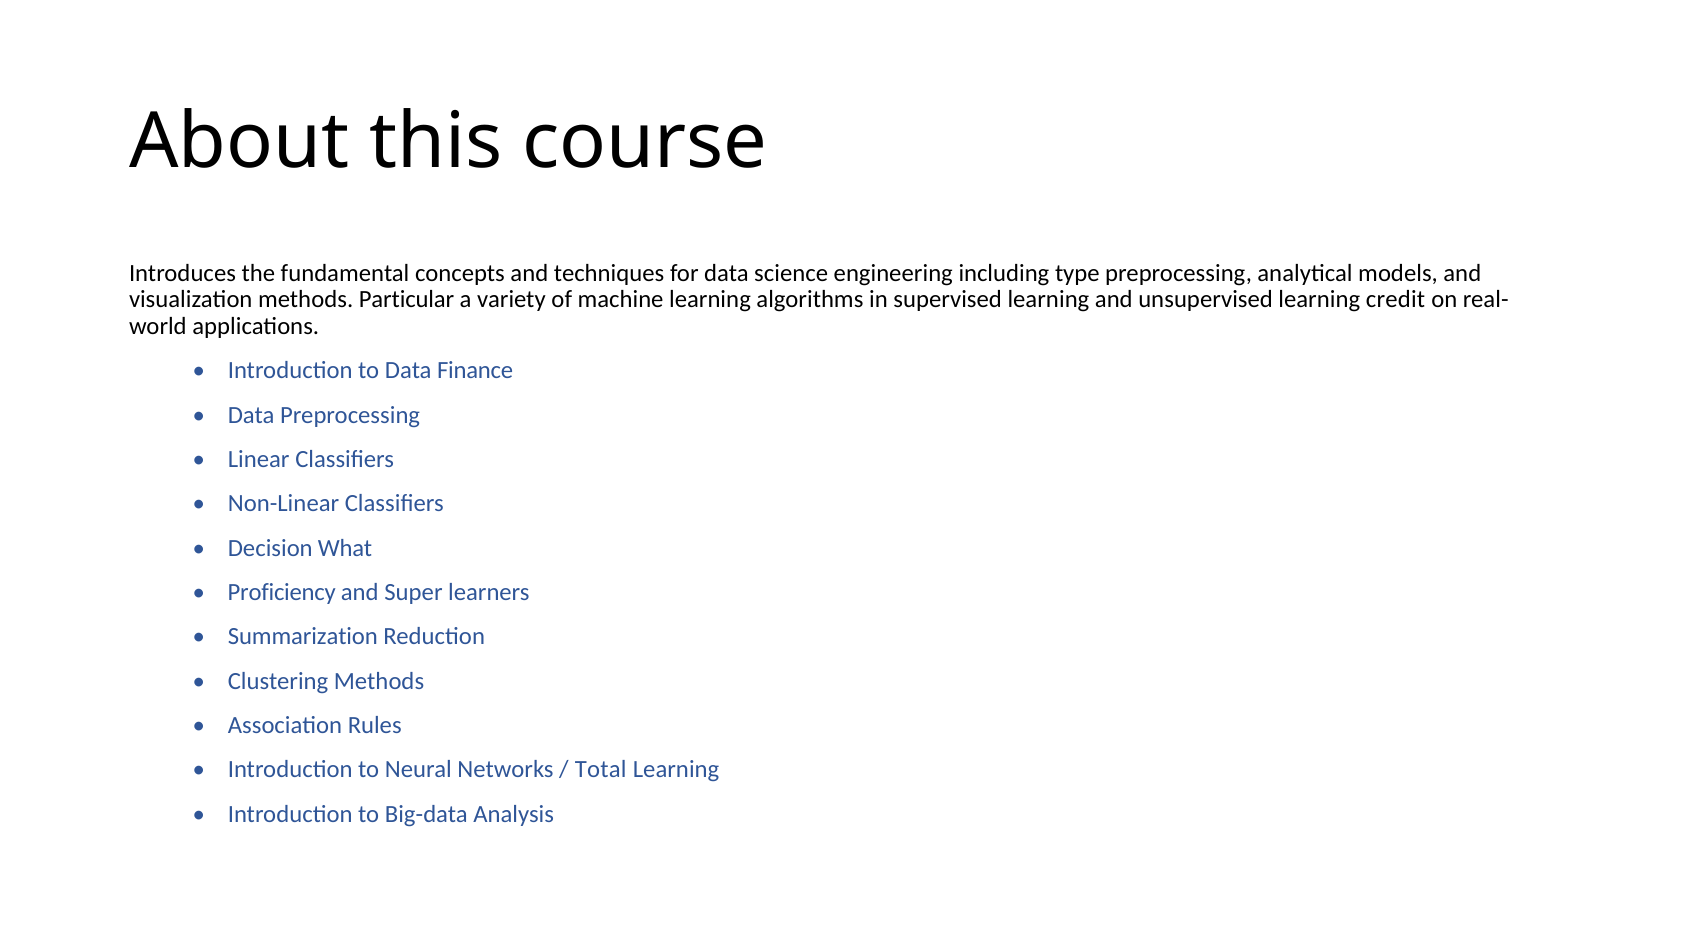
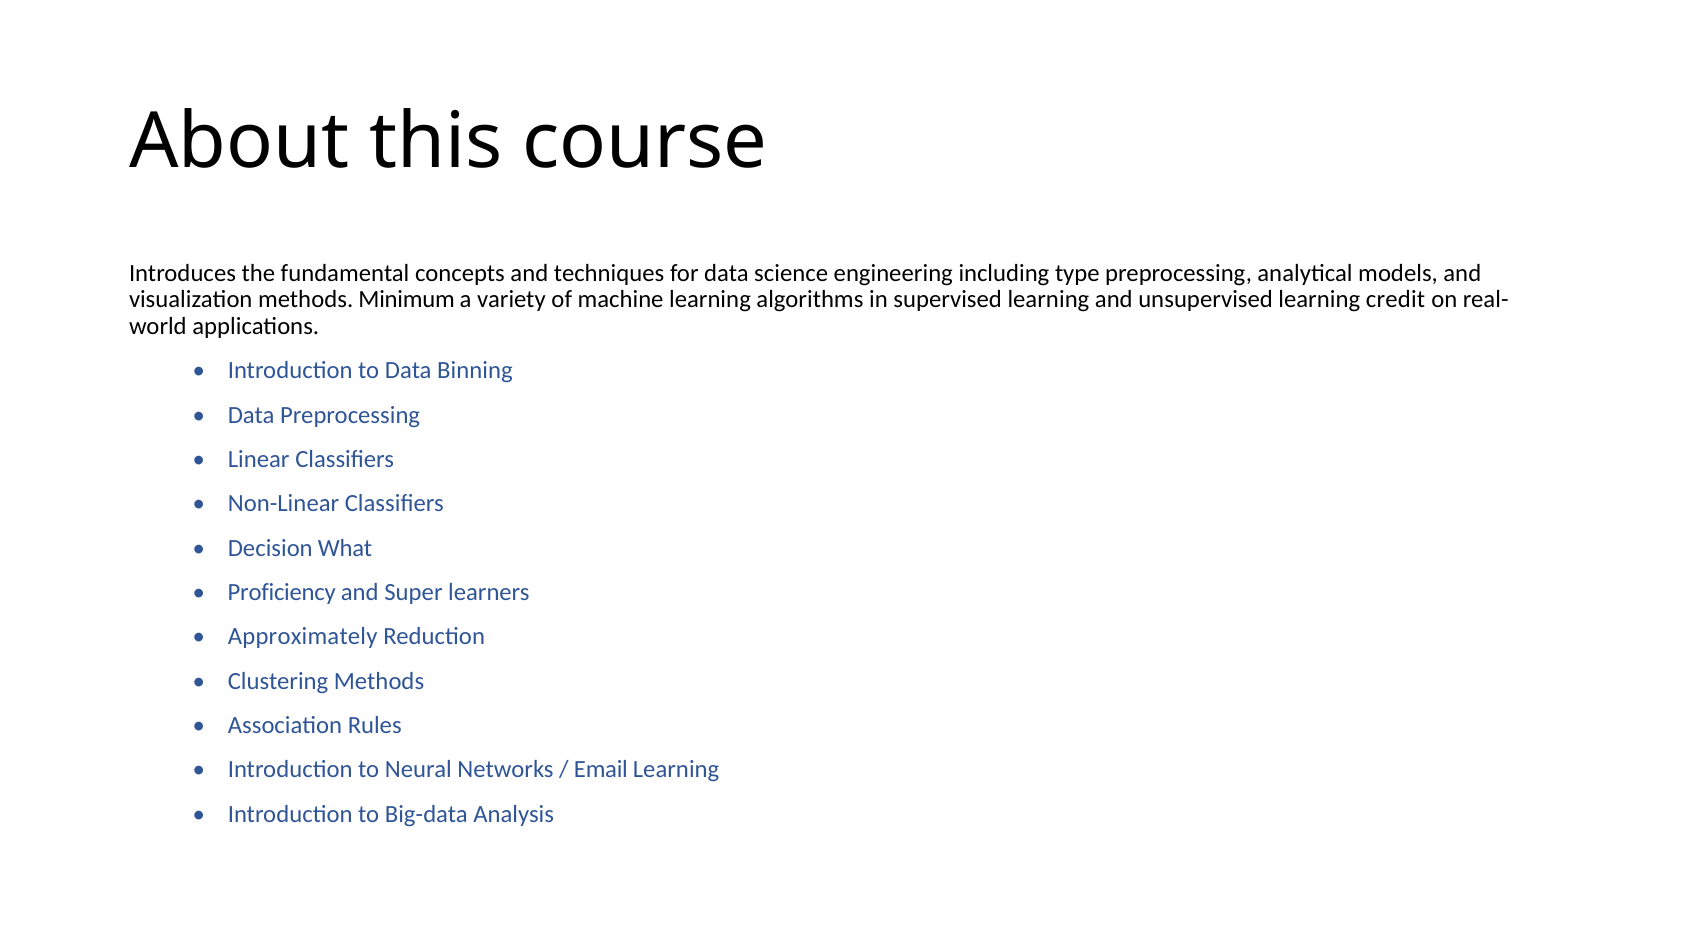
Particular: Particular -> Minimum
Finance: Finance -> Binning
Summarization: Summarization -> Approximately
Total: Total -> Email
